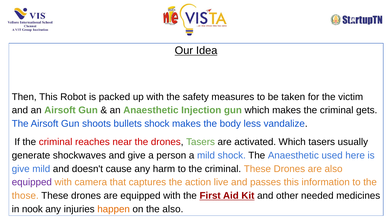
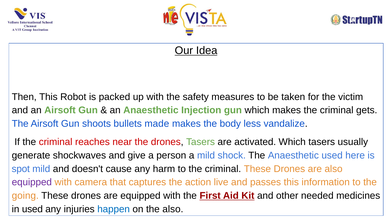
bullets shock: shock -> made
give at (21, 169): give -> spot
those: those -> going
in nook: nook -> used
happen colour: orange -> blue
